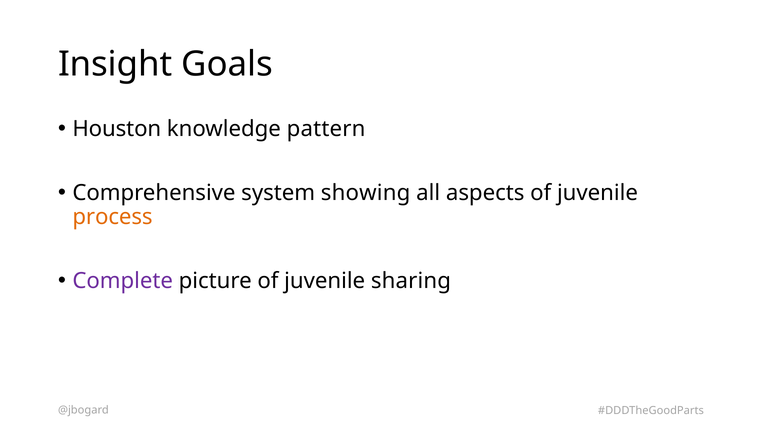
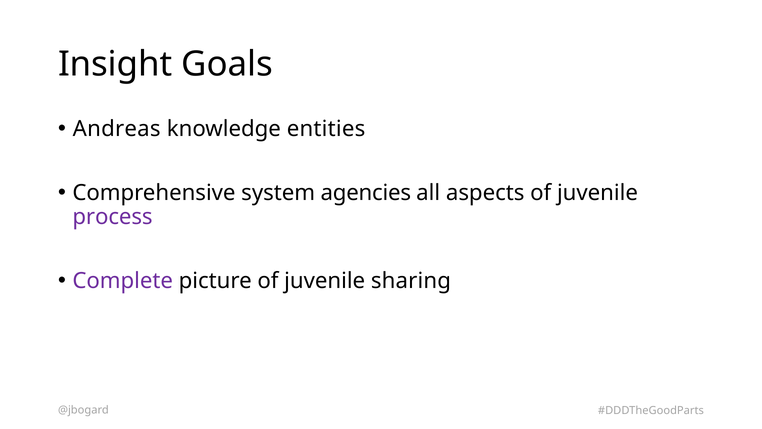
Houston: Houston -> Andreas
pattern: pattern -> entities
showing: showing -> agencies
process colour: orange -> purple
